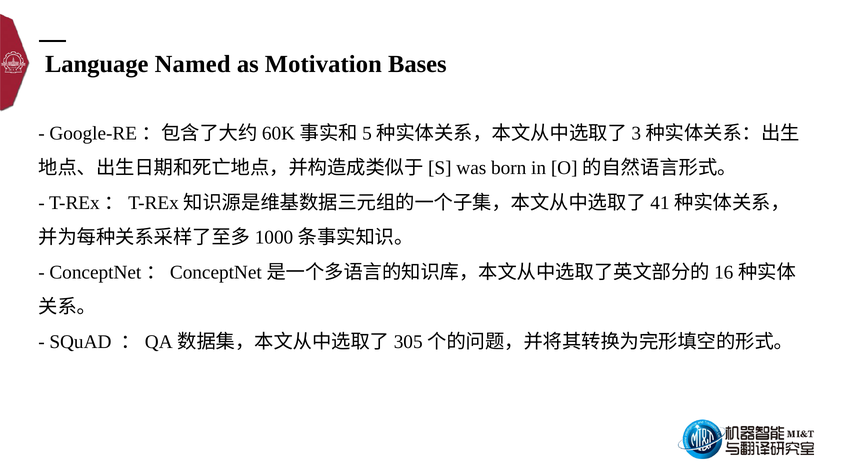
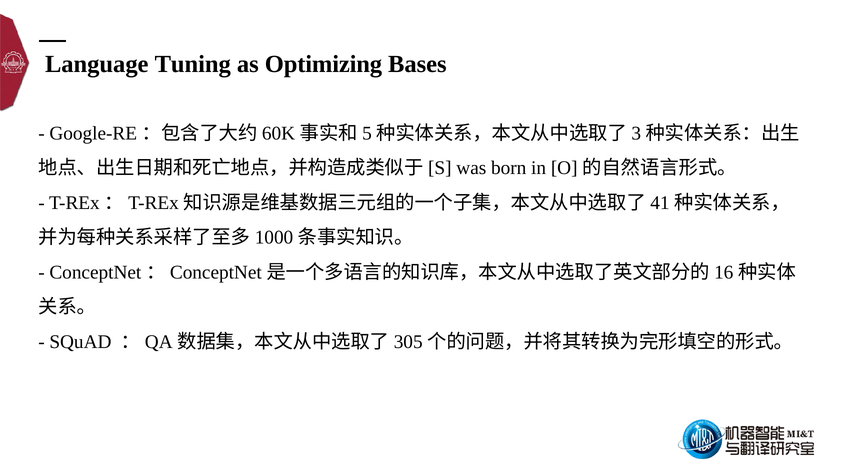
Named: Named -> Tuning
Motivation: Motivation -> Optimizing
